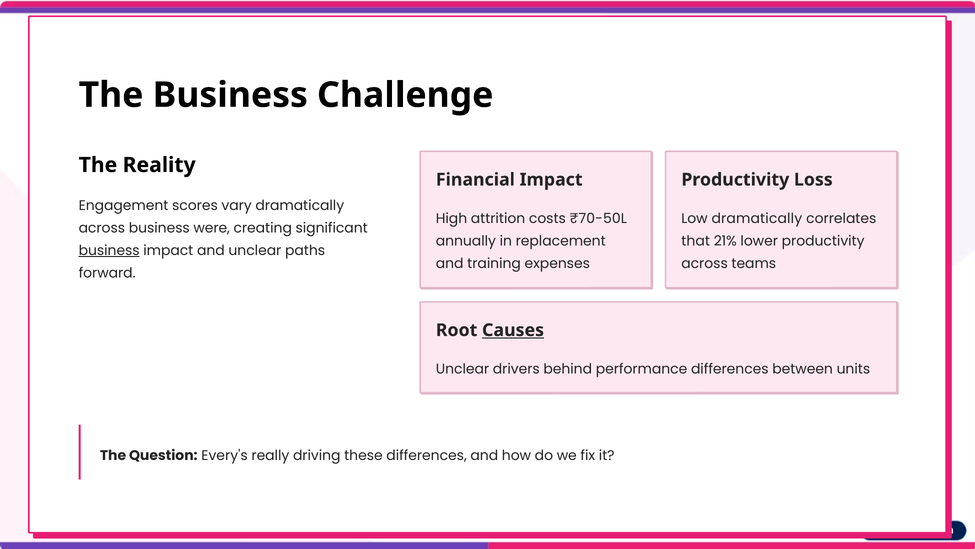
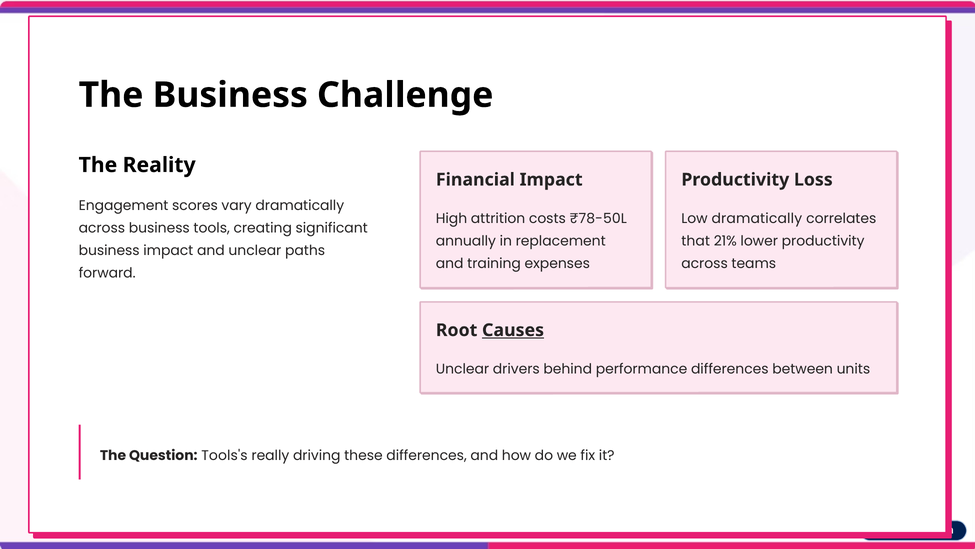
₹70-50L: ₹70-50L -> ₹78-50L
were: were -> tools
business at (109, 250) underline: present -> none
Every's: Every's -> Tools's
